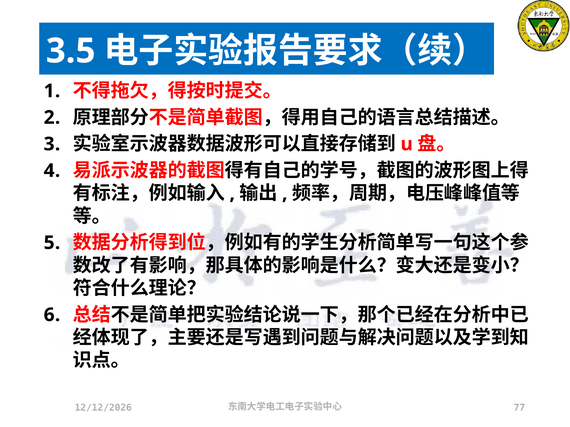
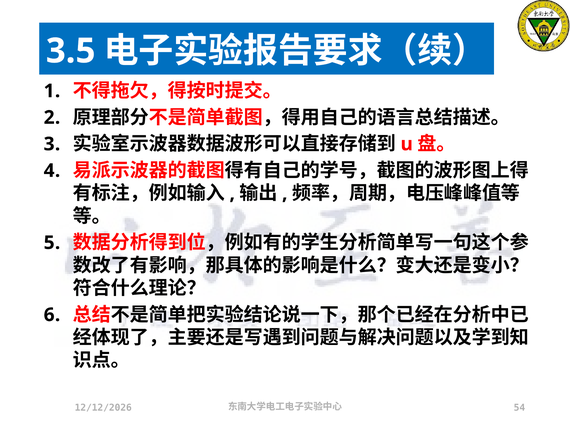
77: 77 -> 54
